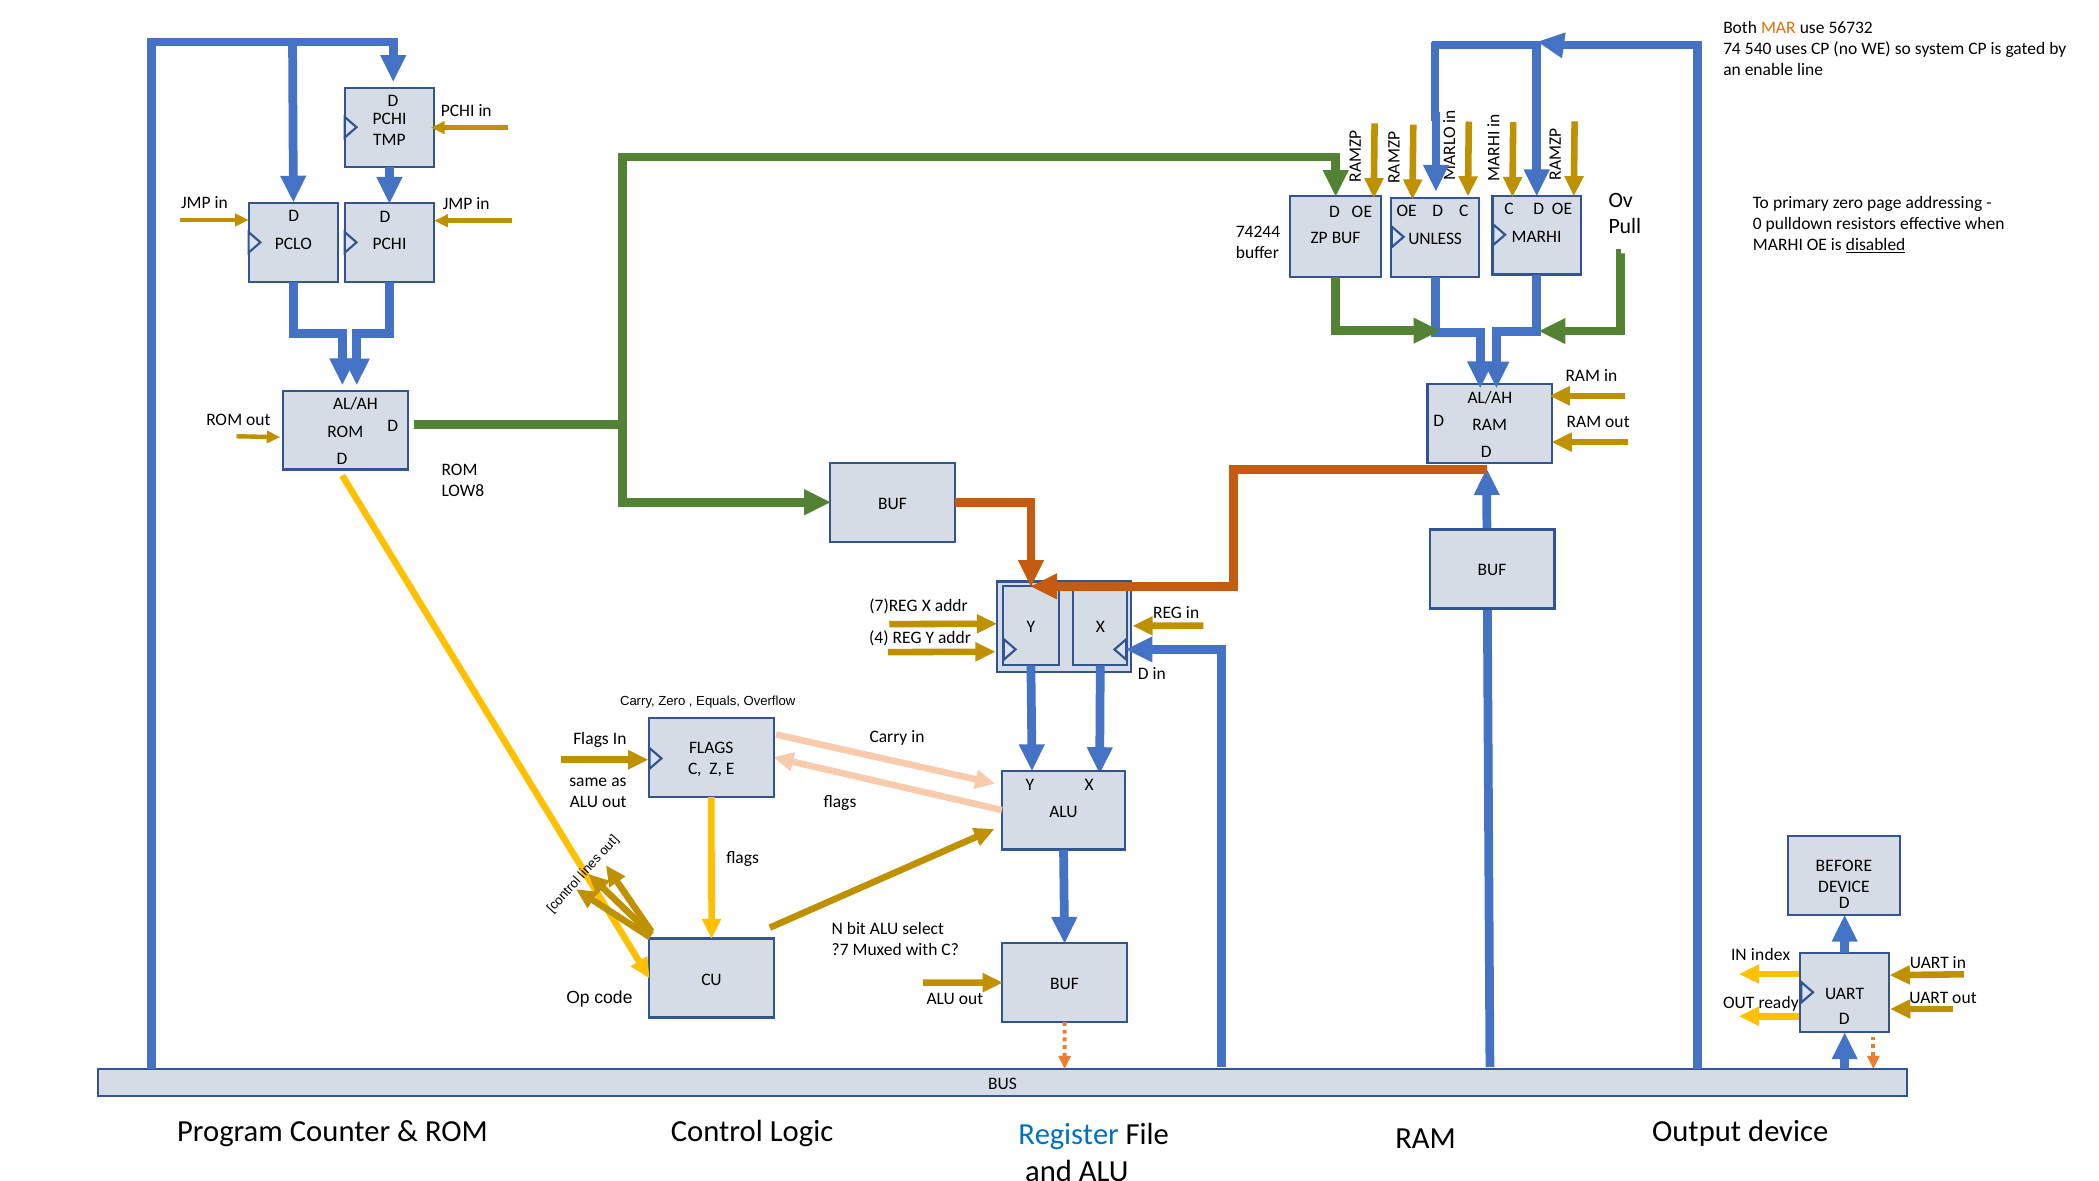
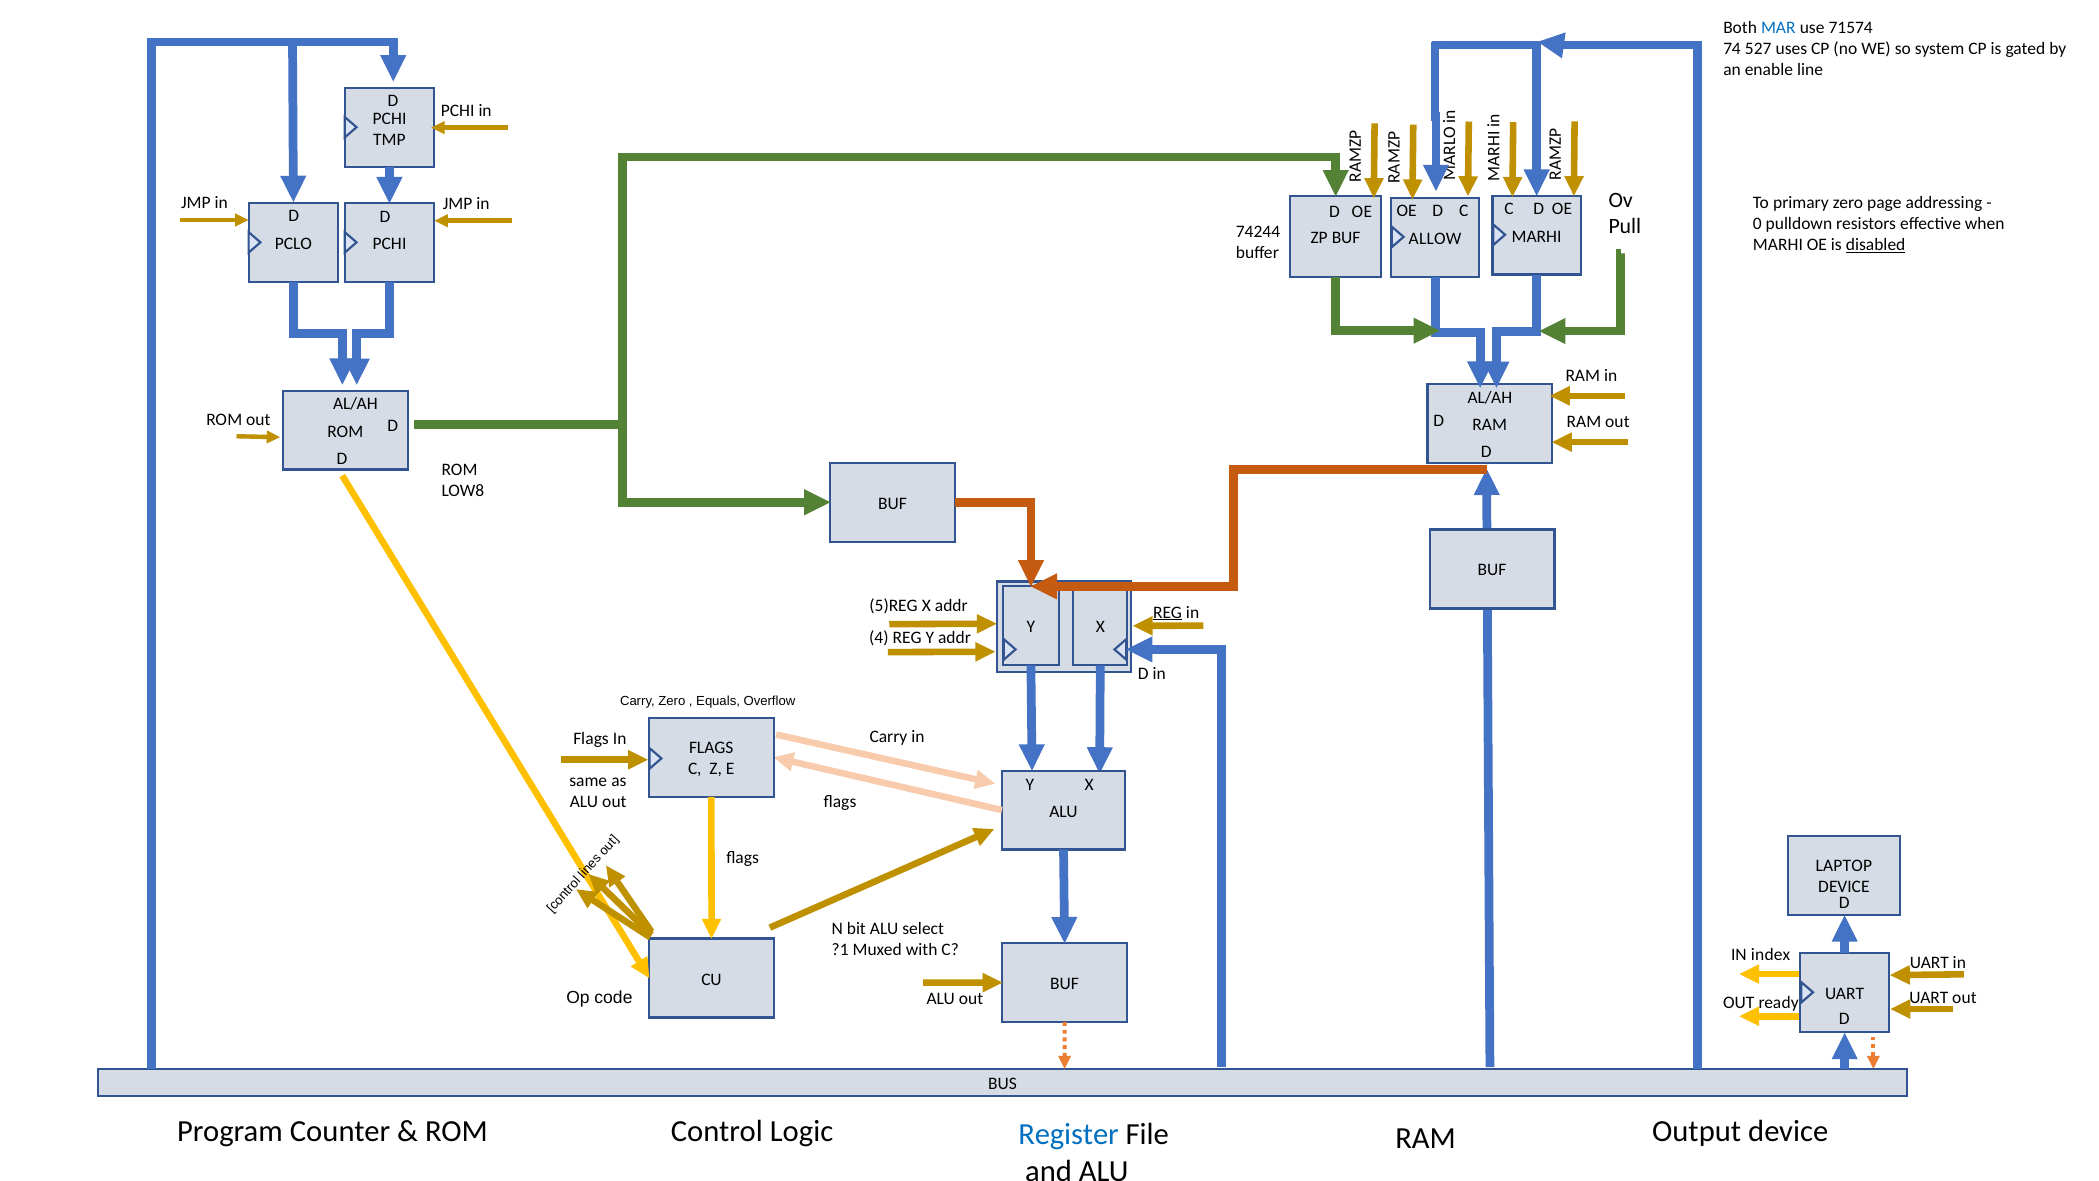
MAR colour: orange -> blue
56732: 56732 -> 71574
540: 540 -> 527
UNLESS: UNLESS -> ALLOW
7)REG: 7)REG -> 5)REG
REG at (1168, 612) underline: none -> present
BEFORE: BEFORE -> LAPTOP
?7: ?7 -> ?1
